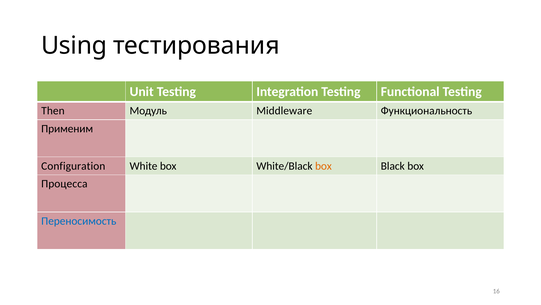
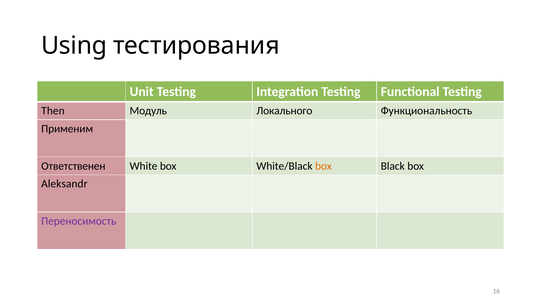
Middleware: Middleware -> Локального
Configuration: Configuration -> Ответственен
Процесса: Процесса -> Aleksandr
Переносимость colour: blue -> purple
